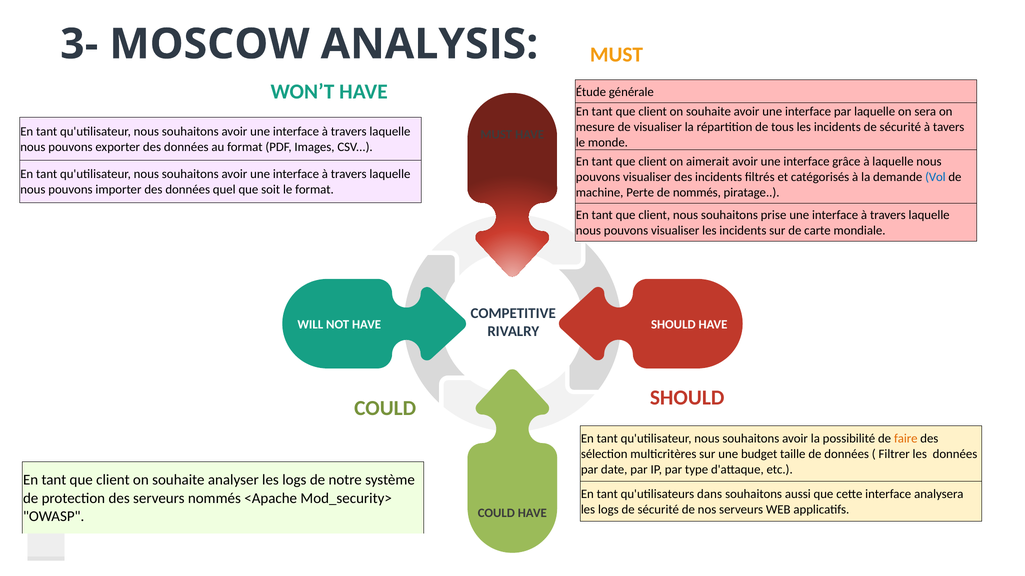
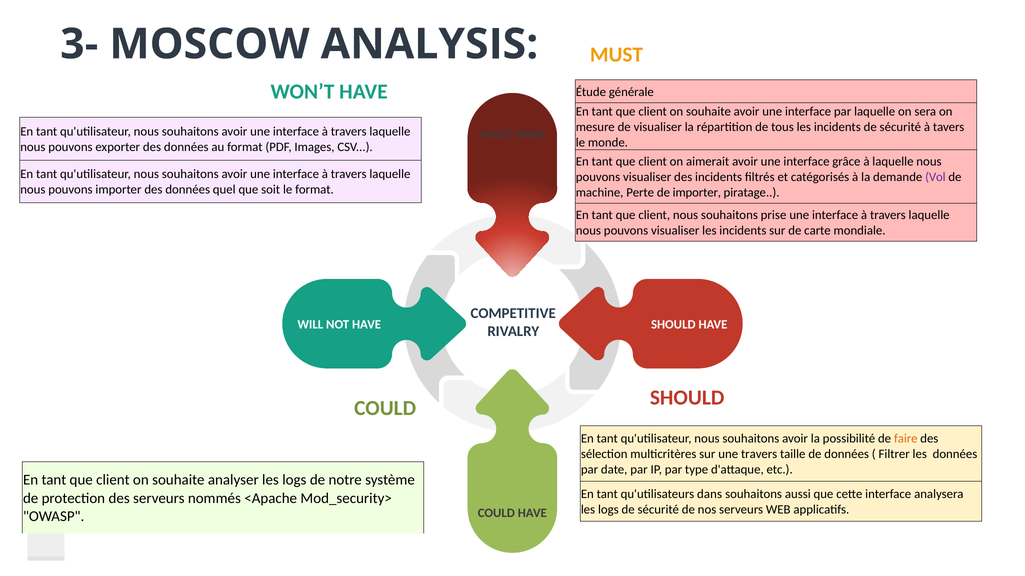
Vol colour: blue -> purple
de nommés: nommés -> importer
une budget: budget -> travers
